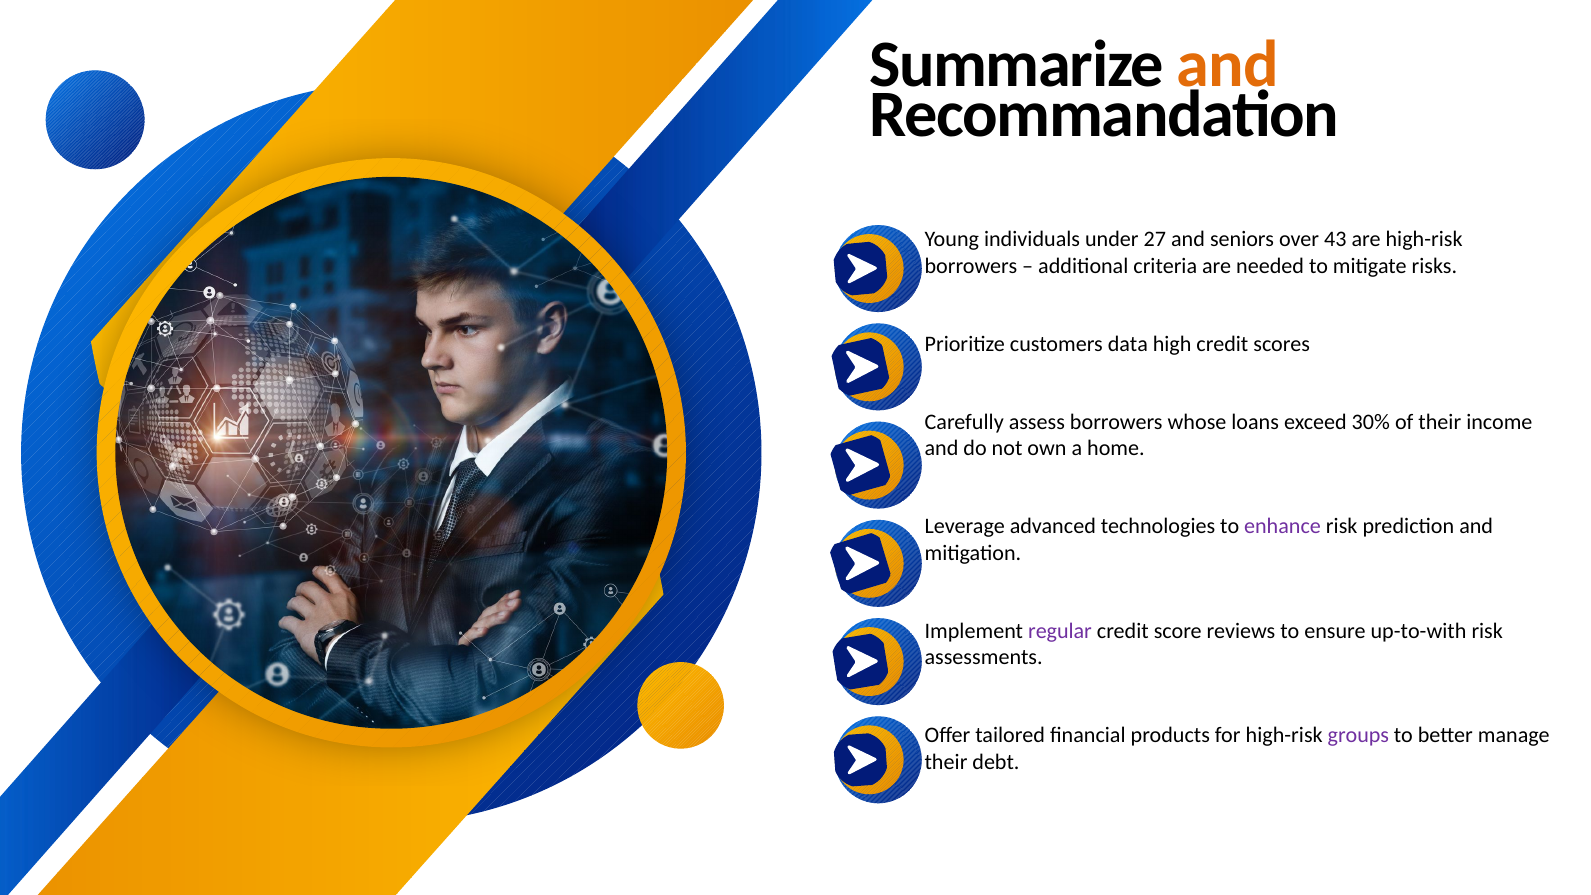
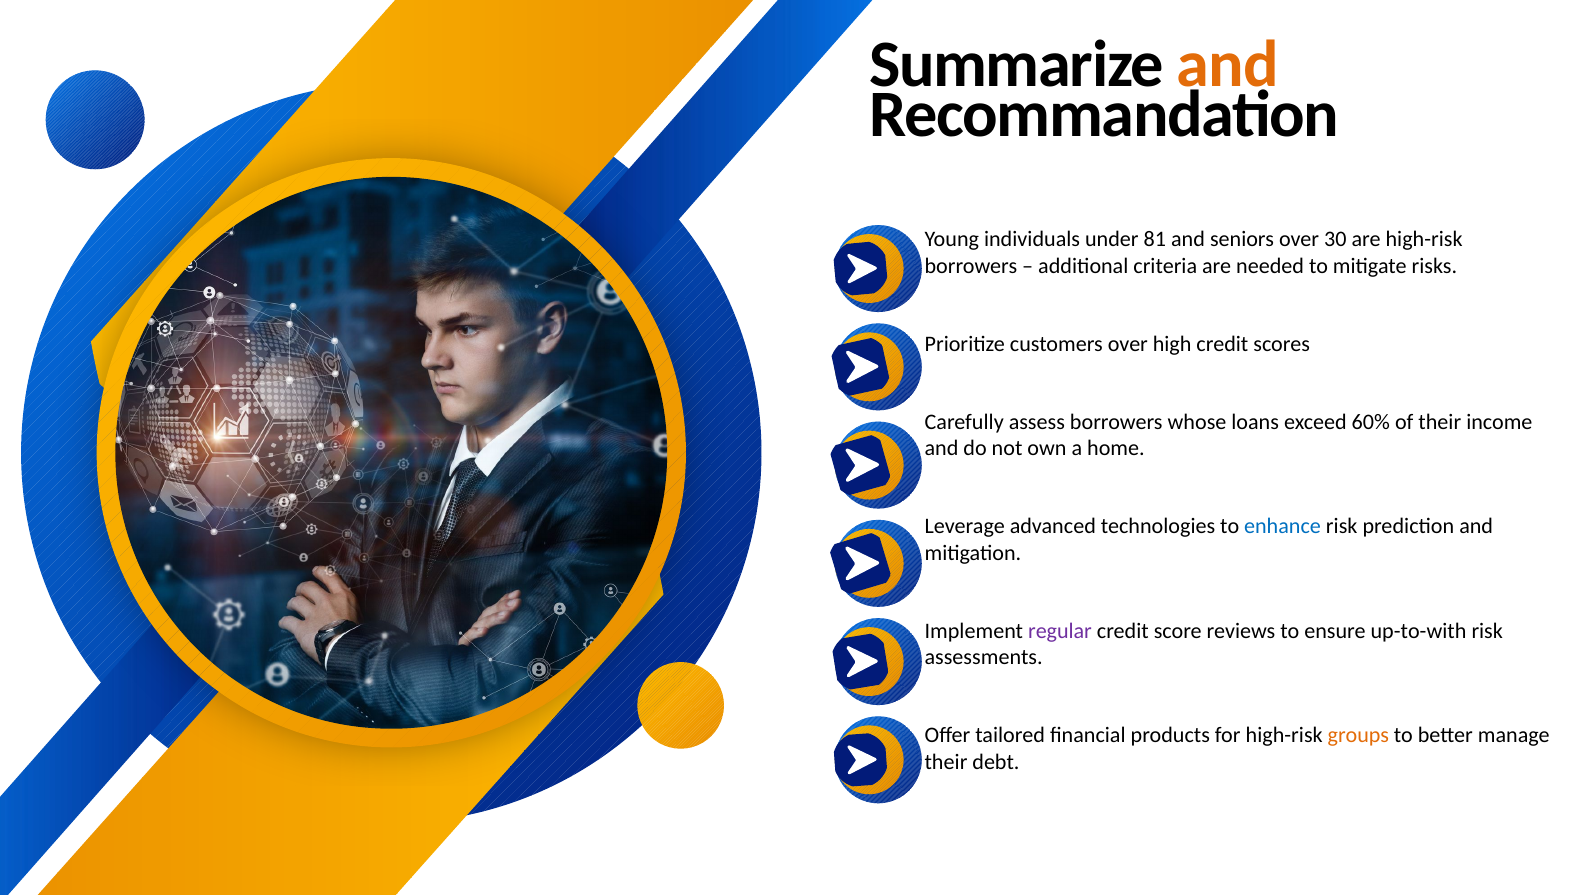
27: 27 -> 81
43: 43 -> 30
customers data: data -> over
30%: 30% -> 60%
enhance colour: purple -> blue
groups colour: purple -> orange
